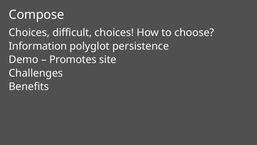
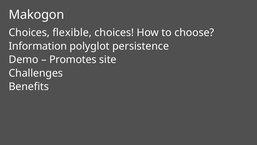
Compose: Compose -> Makogon
difficult: difficult -> flexible
